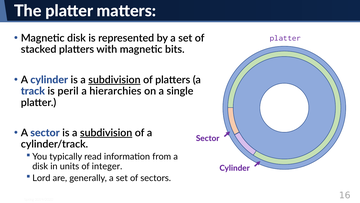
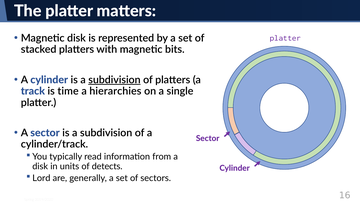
peril: peril -> time
subdivision at (106, 132) underline: present -> none
integer: integer -> detects
